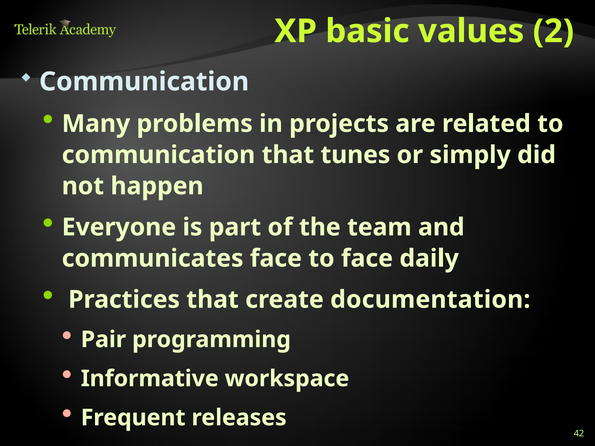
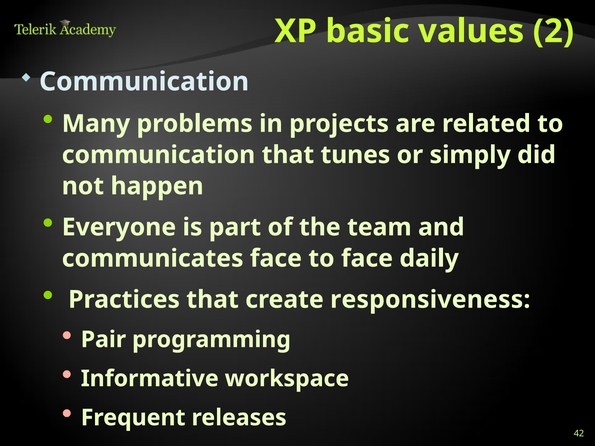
documentation: documentation -> responsiveness
